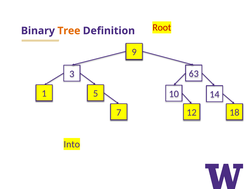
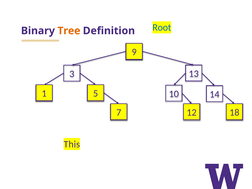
Root colour: red -> blue
63: 63 -> 13
Into: Into -> This
